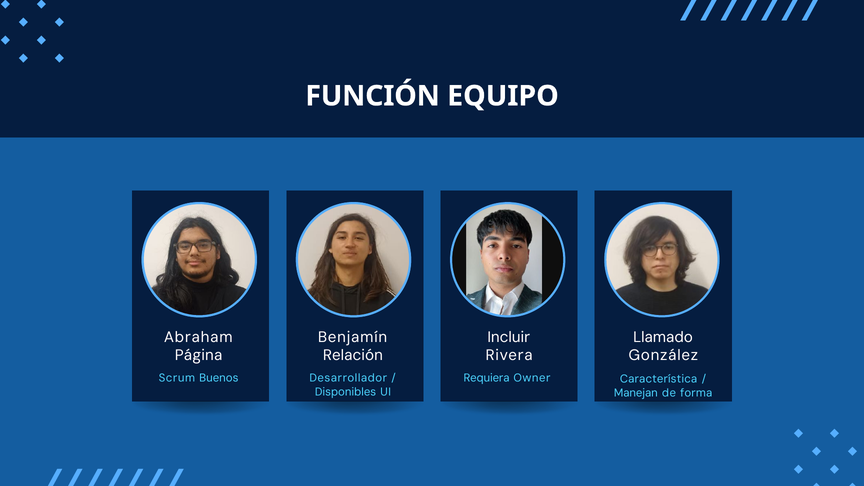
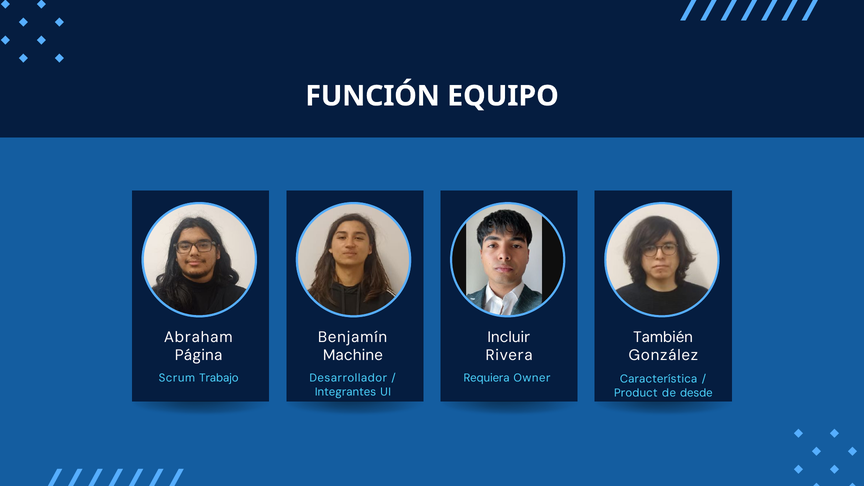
Llamado: Llamado -> También
Relación: Relación -> Machine
Buenos: Buenos -> Trabajo
Disponibles: Disponibles -> Integrantes
Manejan: Manejan -> Product
forma: forma -> desde
